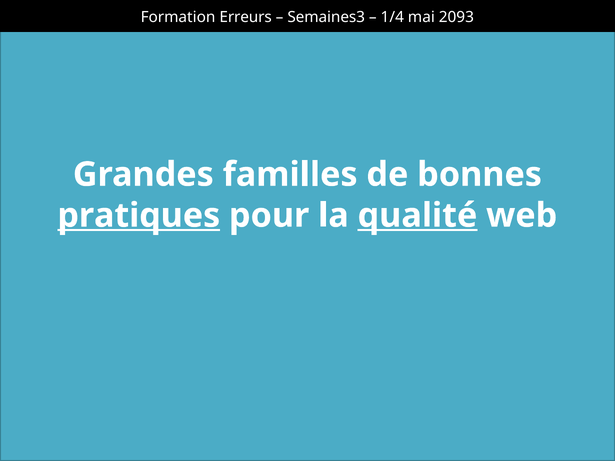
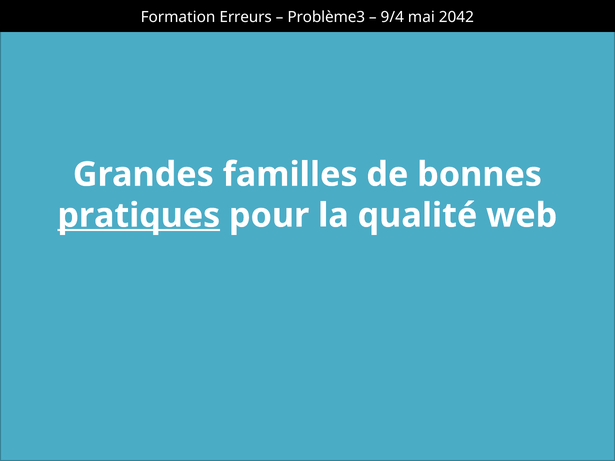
Semaines3: Semaines3 -> Problème3
1/4: 1/4 -> 9/4
2093: 2093 -> 2042
qualité underline: present -> none
